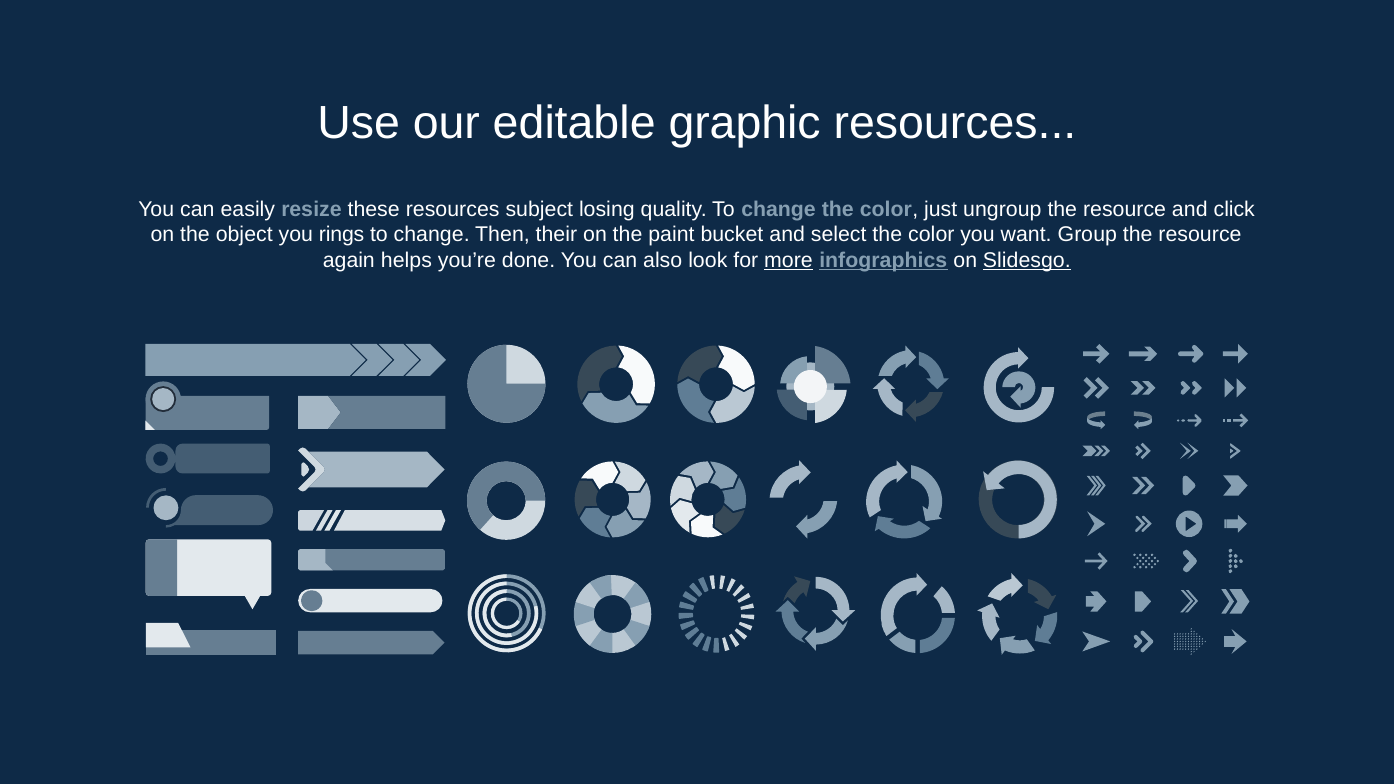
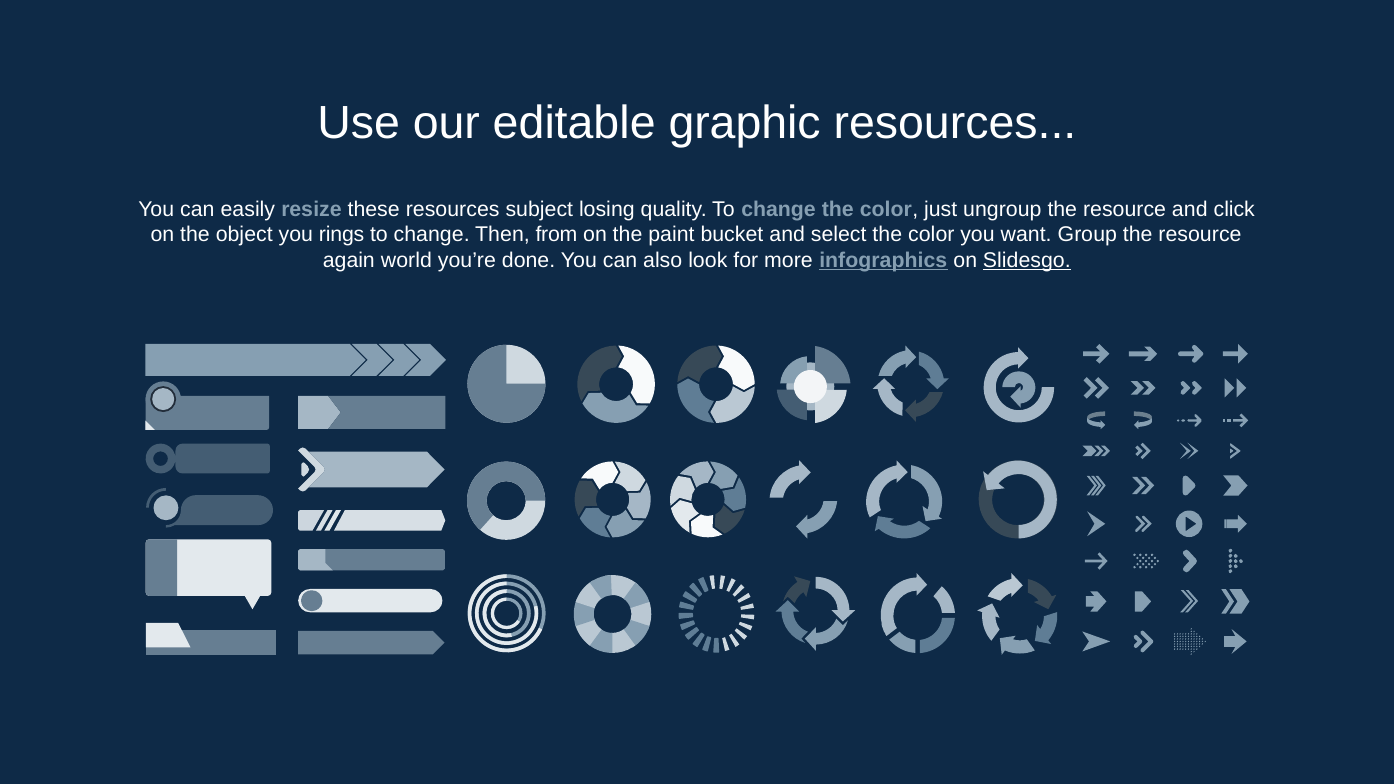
their: their -> from
helps: helps -> world
more underline: present -> none
